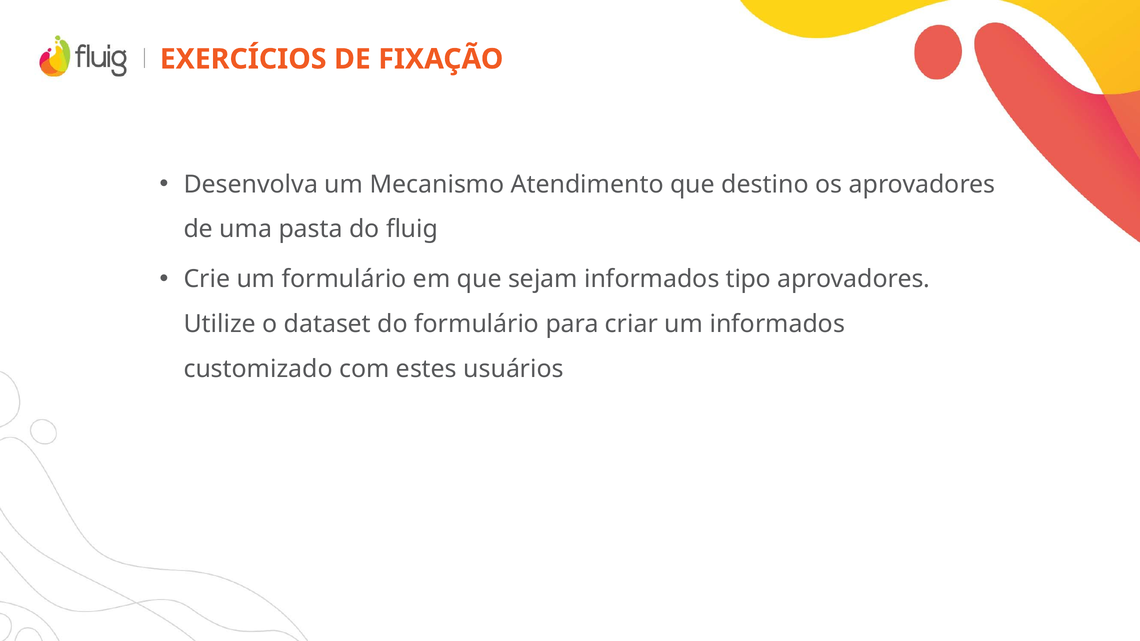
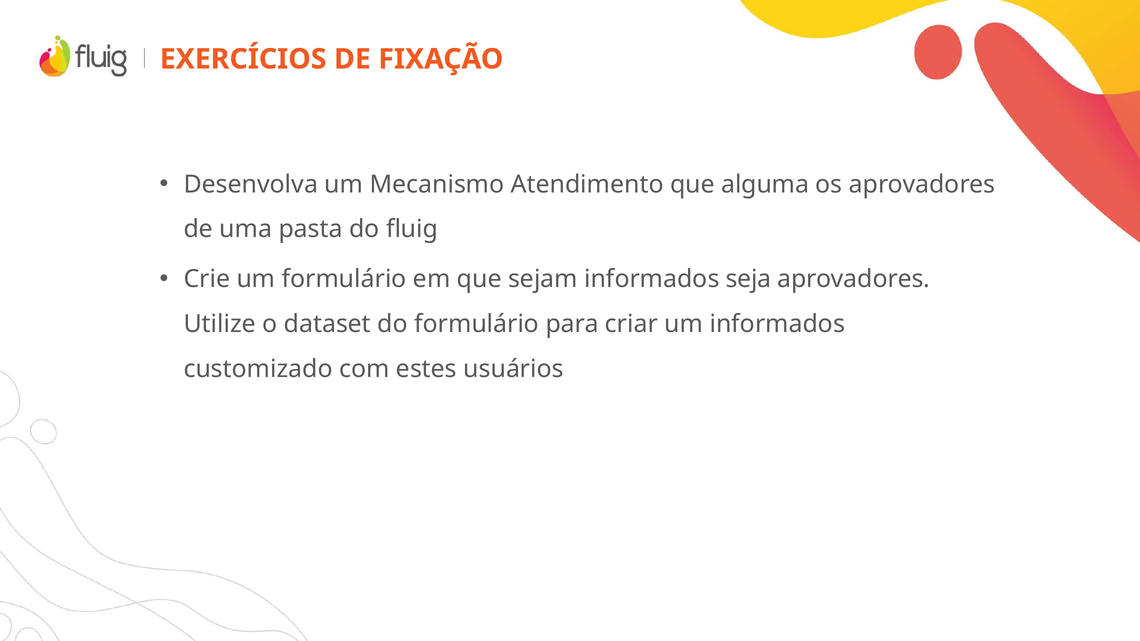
destino: destino -> alguma
tipo: tipo -> seja
